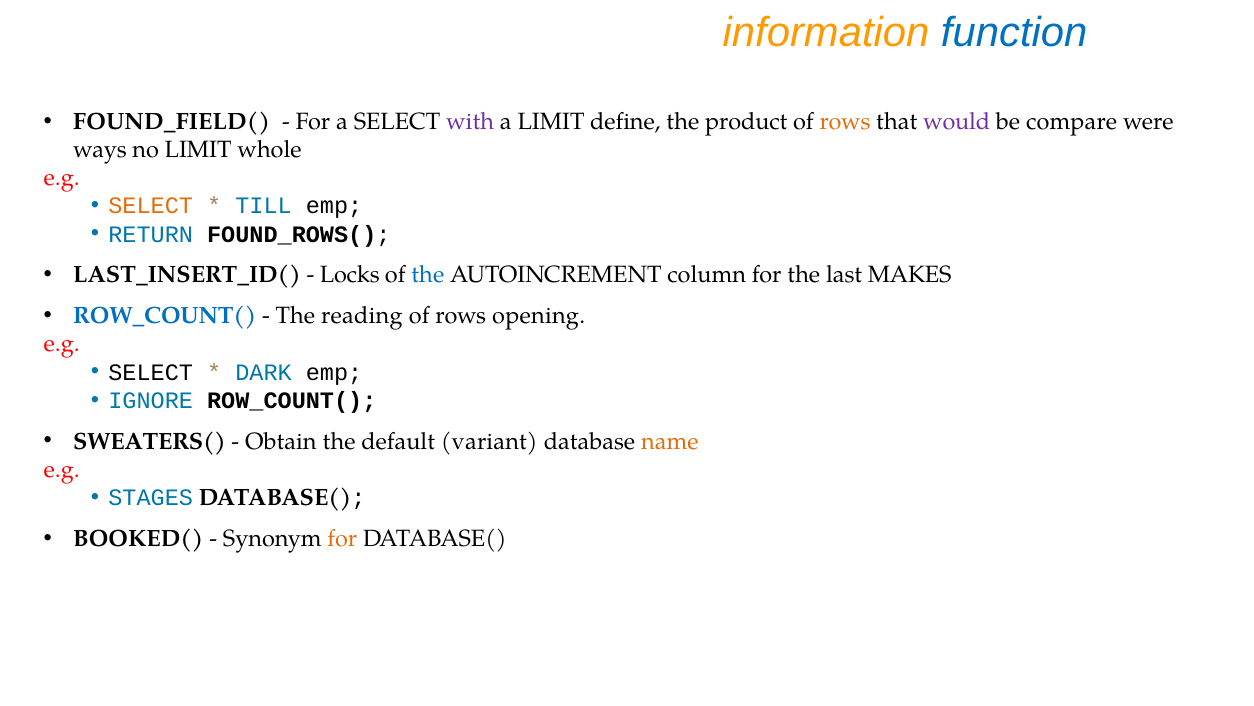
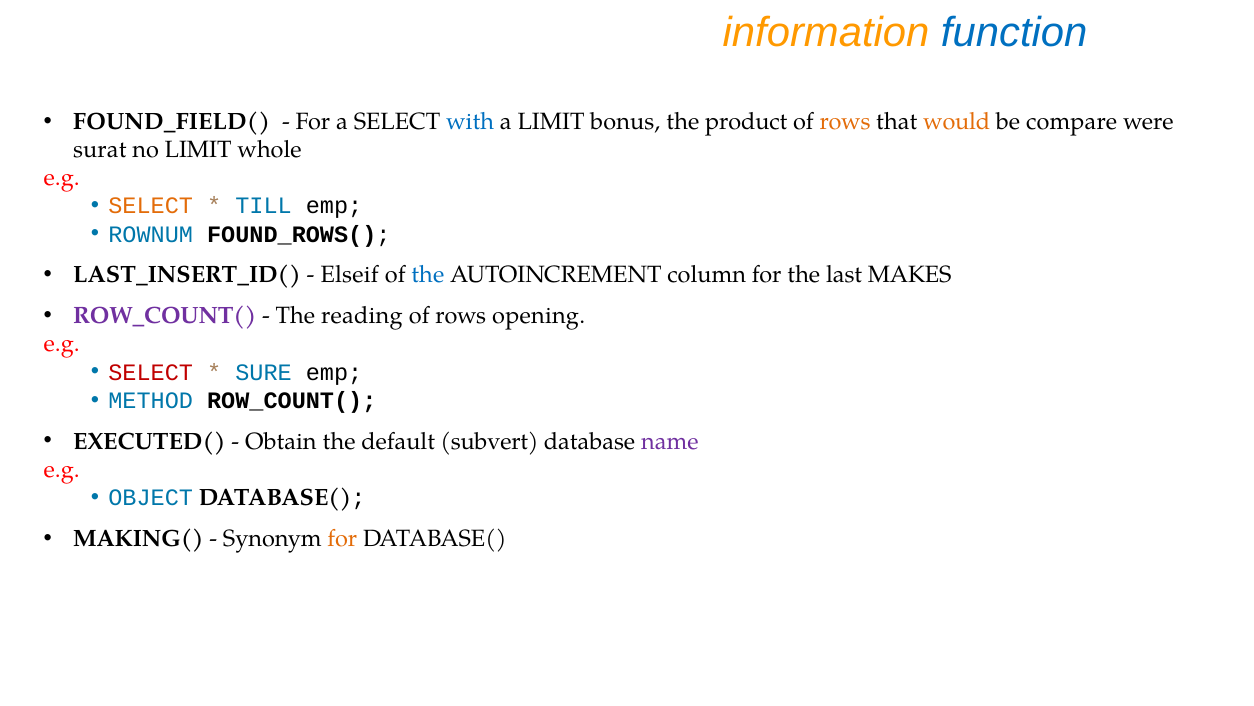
with colour: purple -> blue
define: define -> bonus
would colour: purple -> orange
ways: ways -> surat
RETURN: RETURN -> ROWNUM
Locks: Locks -> Elseif
ROW_COUNT( at (165, 316) colour: blue -> purple
SELECT at (151, 372) colour: black -> red
DARK: DARK -> SURE
IGNORE: IGNORE -> METHOD
SWEATERS(: SWEATERS( -> EXECUTED(
variant: variant -> subvert
name colour: orange -> purple
STAGES: STAGES -> OBJECT
BOOKED(: BOOKED( -> MAKING(
